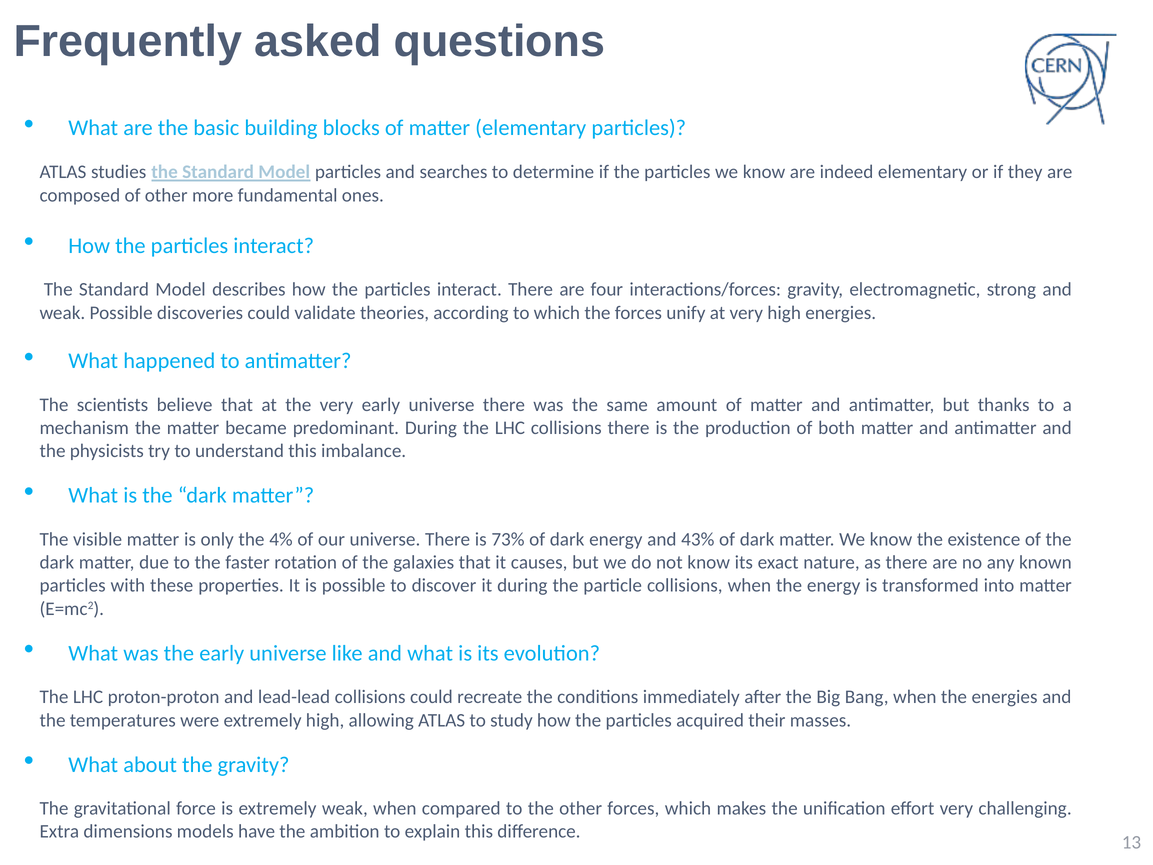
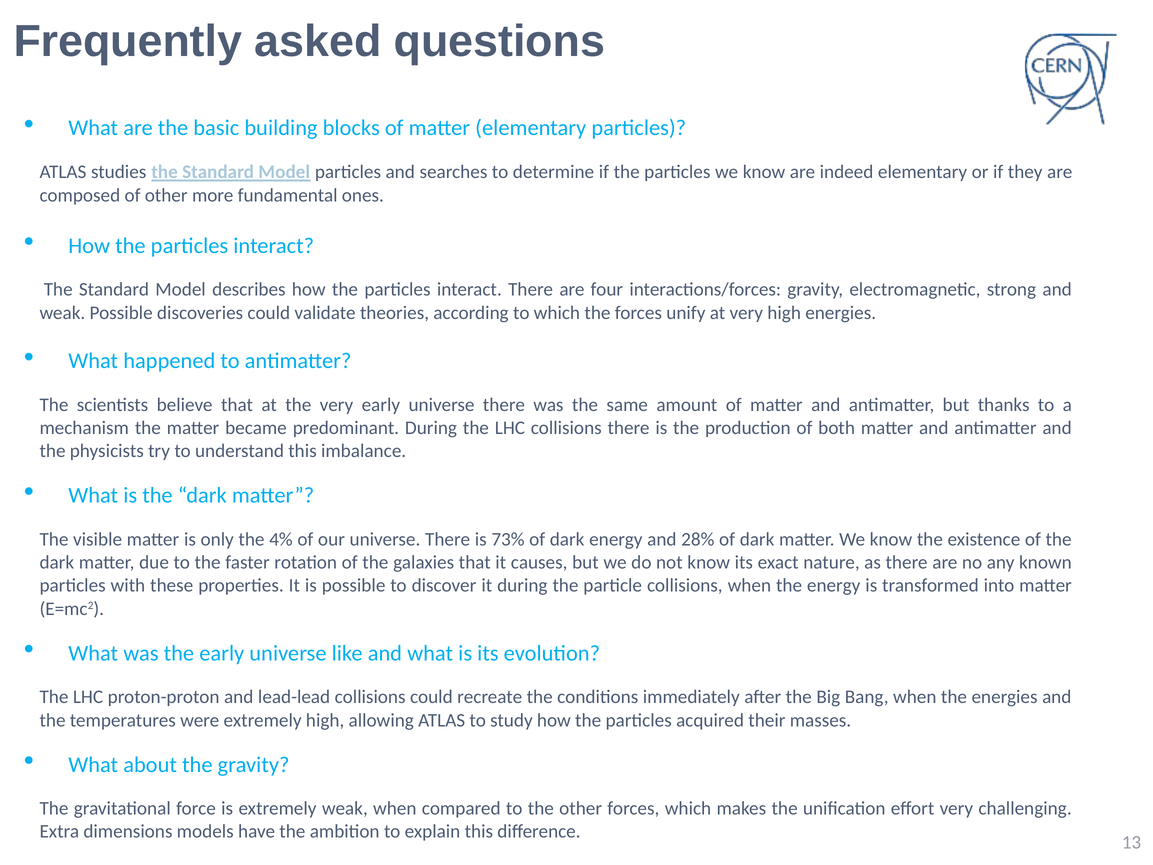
43%: 43% -> 28%
